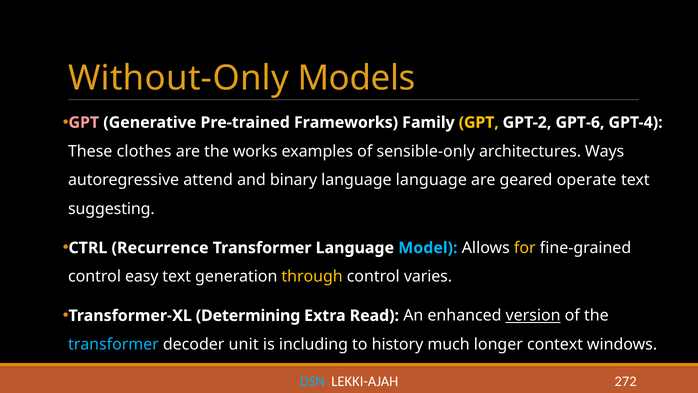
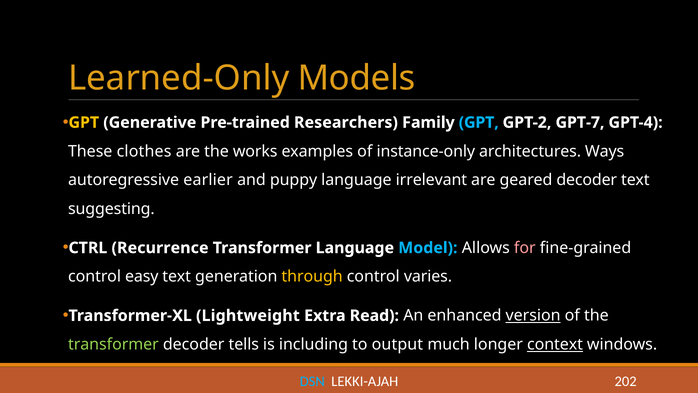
Without-Only: Without-Only -> Learned-Only
GPT at (84, 122) colour: pink -> yellow
Frameworks: Frameworks -> Researchers
GPT at (479, 122) colour: yellow -> light blue
GPT-6: GPT-6 -> GPT-7
sensible-only: sensible-only -> instance-only
attend: attend -> earlier
binary: binary -> puppy
language language: language -> irrelevant
geared operate: operate -> decoder
for colour: yellow -> pink
Determining: Determining -> Lightweight
transformer at (113, 344) colour: light blue -> light green
unit: unit -> tells
history: history -> output
context underline: none -> present
272: 272 -> 202
